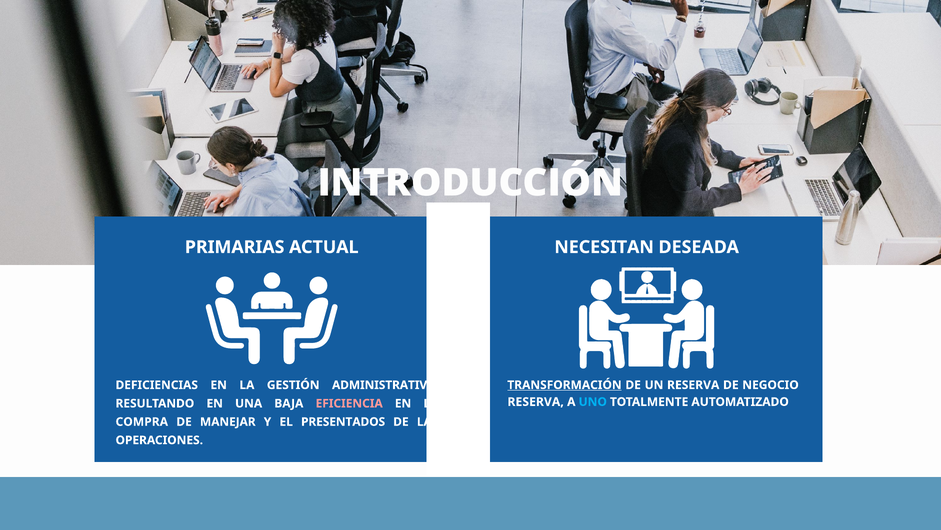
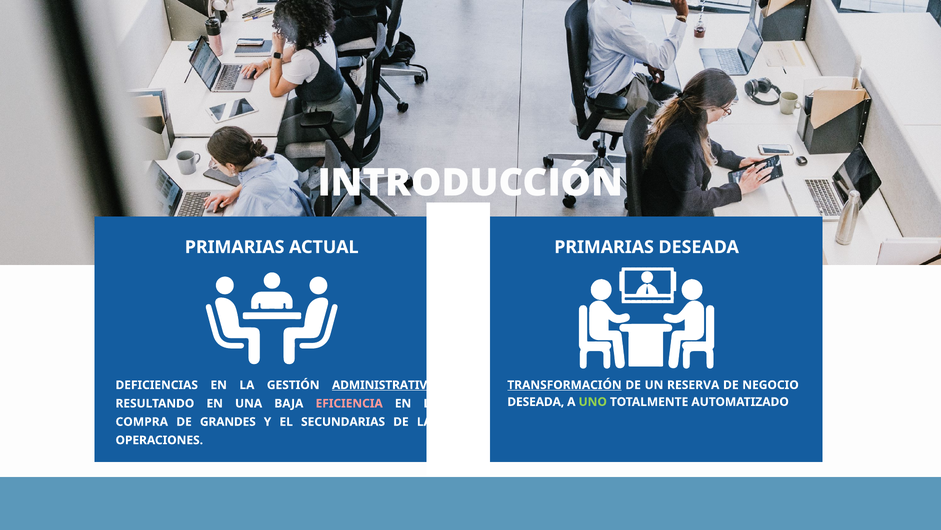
NECESITAN at (604, 247): NECESITAN -> PRIMARIAS
ADMINISTRATIVA underline: none -> present
RESERVA at (536, 401): RESERVA -> DESEADA
UNO colour: light blue -> light green
MANEJAR: MANEJAR -> GRANDES
PRESENTADOS: PRESENTADOS -> SECUNDARIAS
